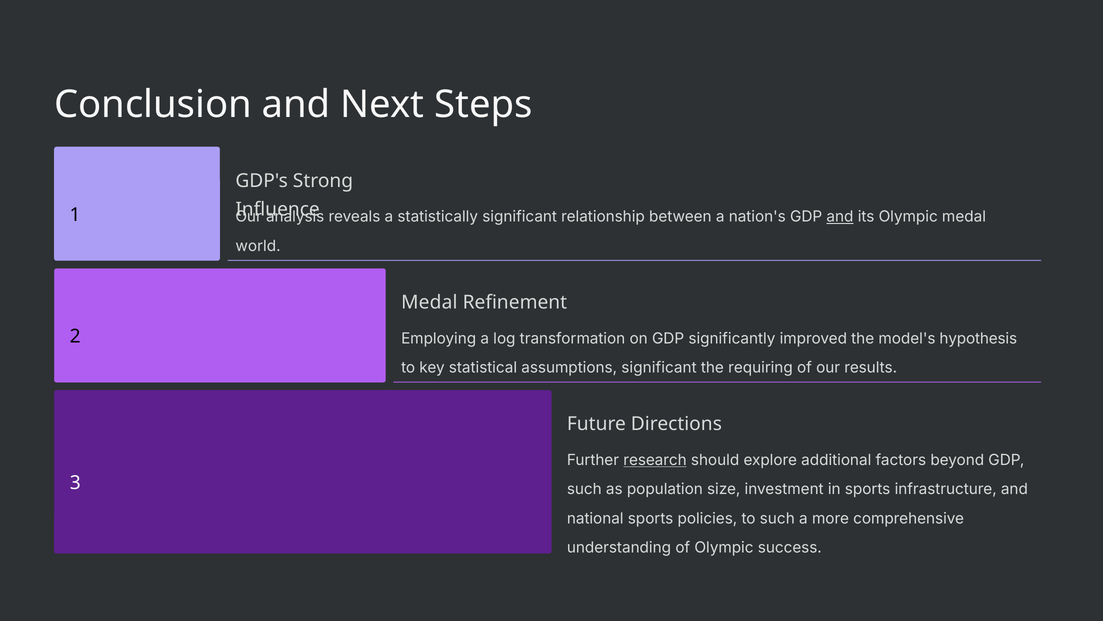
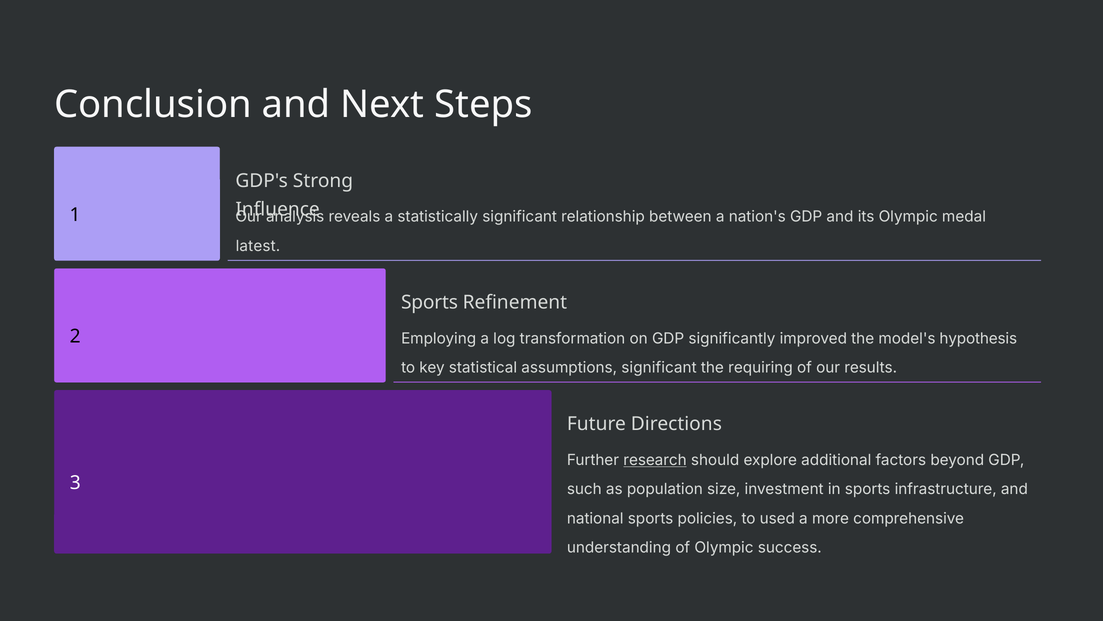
and at (840, 217) underline: present -> none
world: world -> latest
Medal at (429, 302): Medal -> Sports
to such: such -> used
